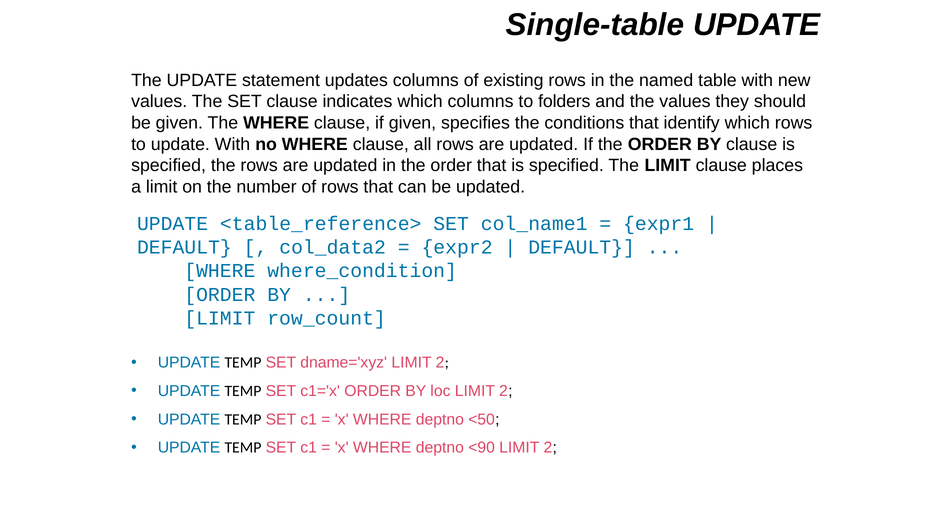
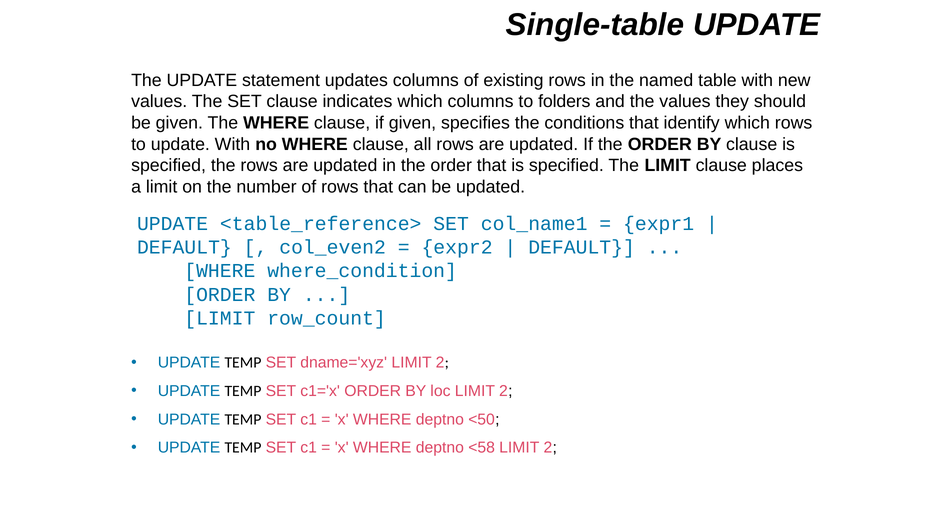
col_data2: col_data2 -> col_even2
<90: <90 -> <58
